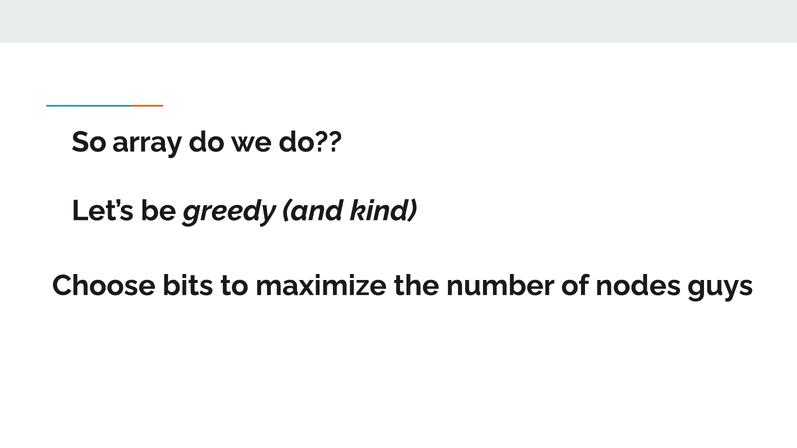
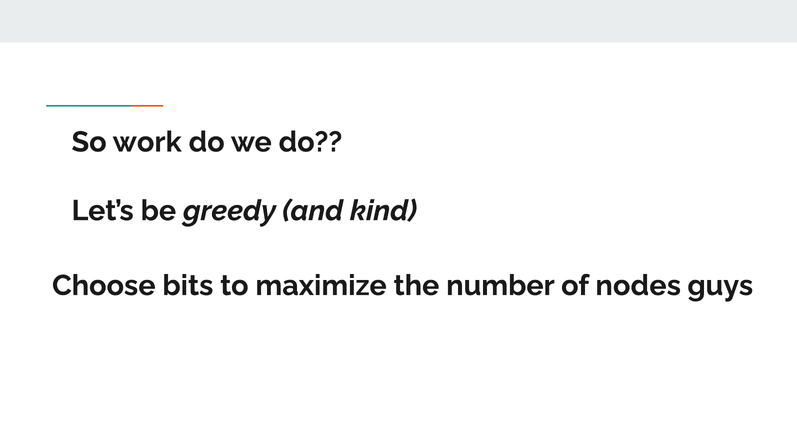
array: array -> work
